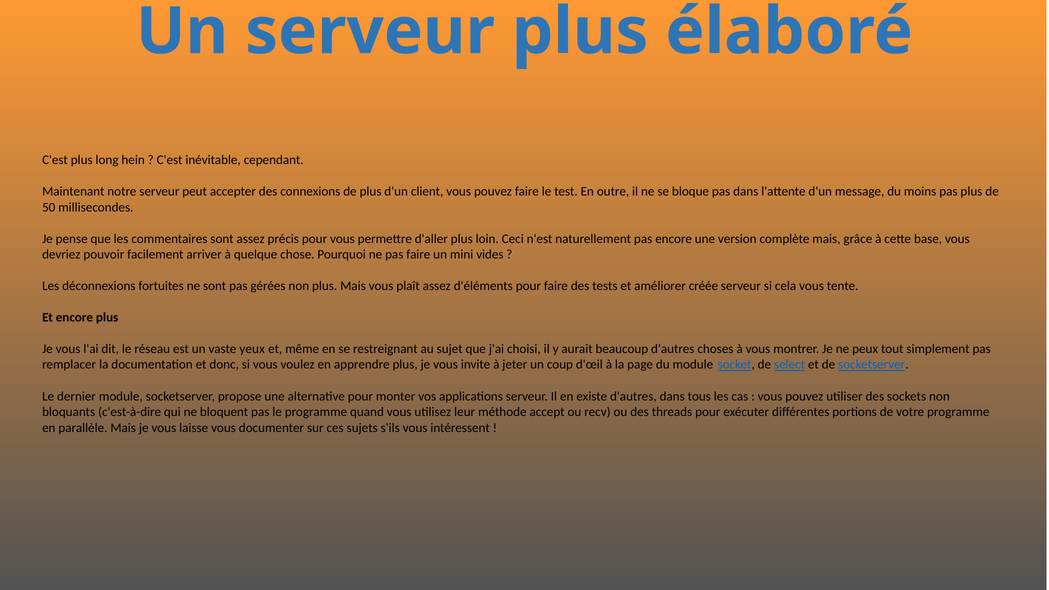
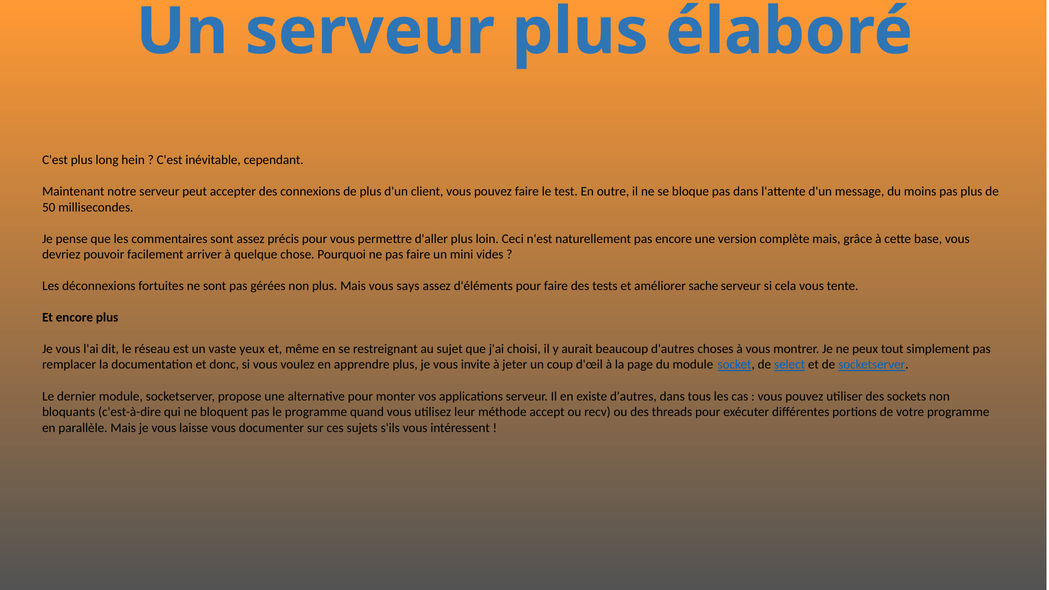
plaît: plaît -> says
créée: créée -> sache
